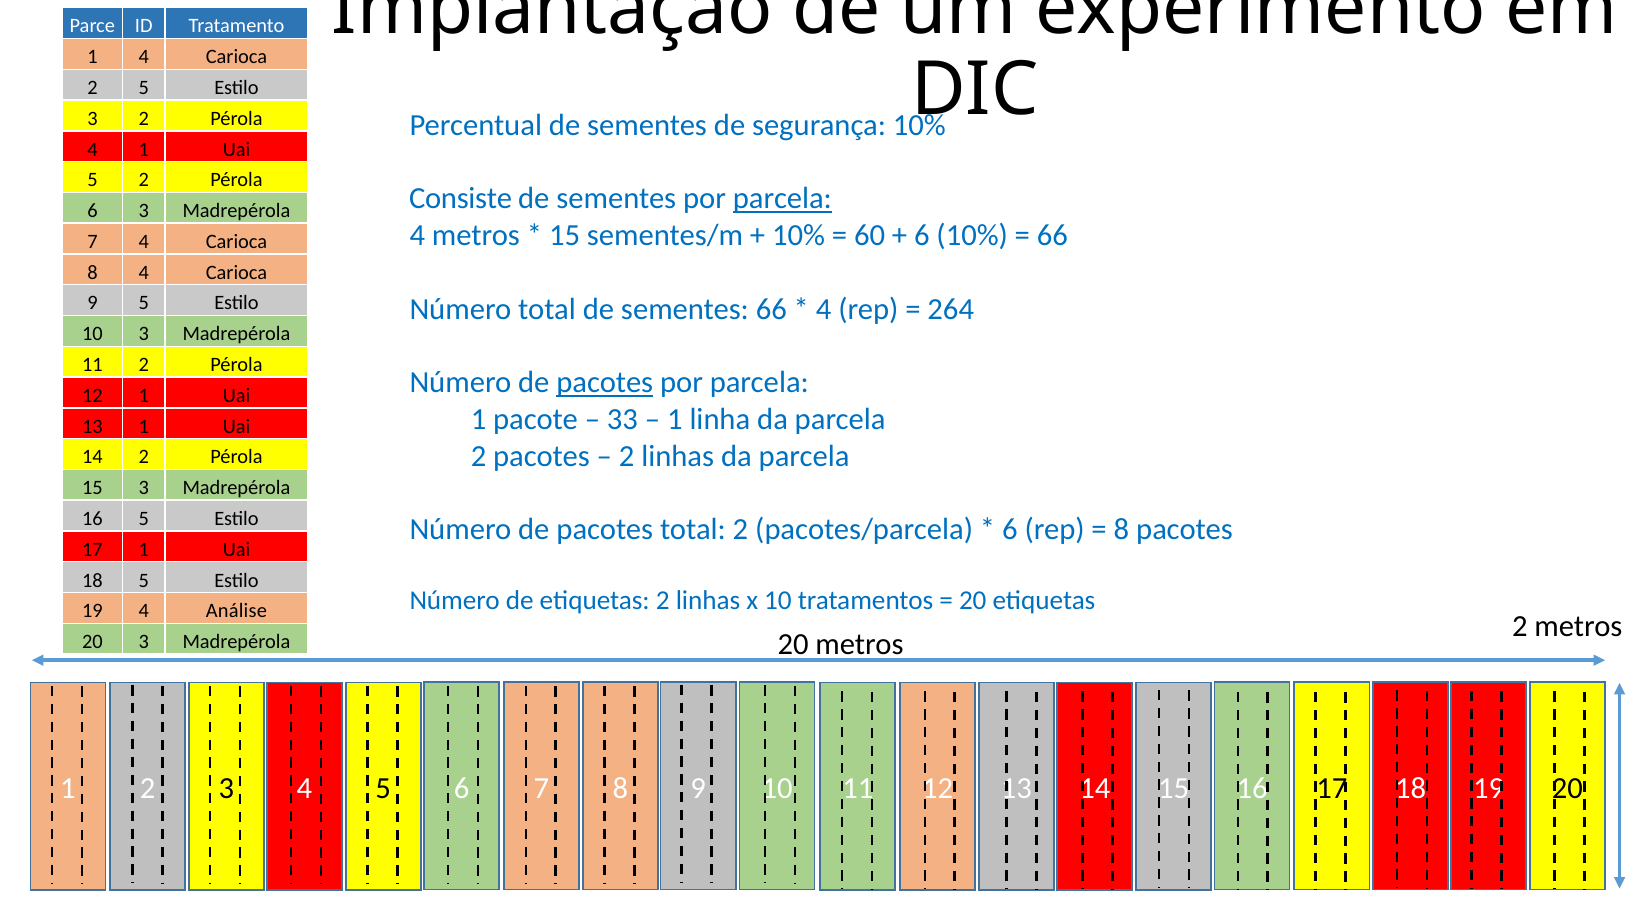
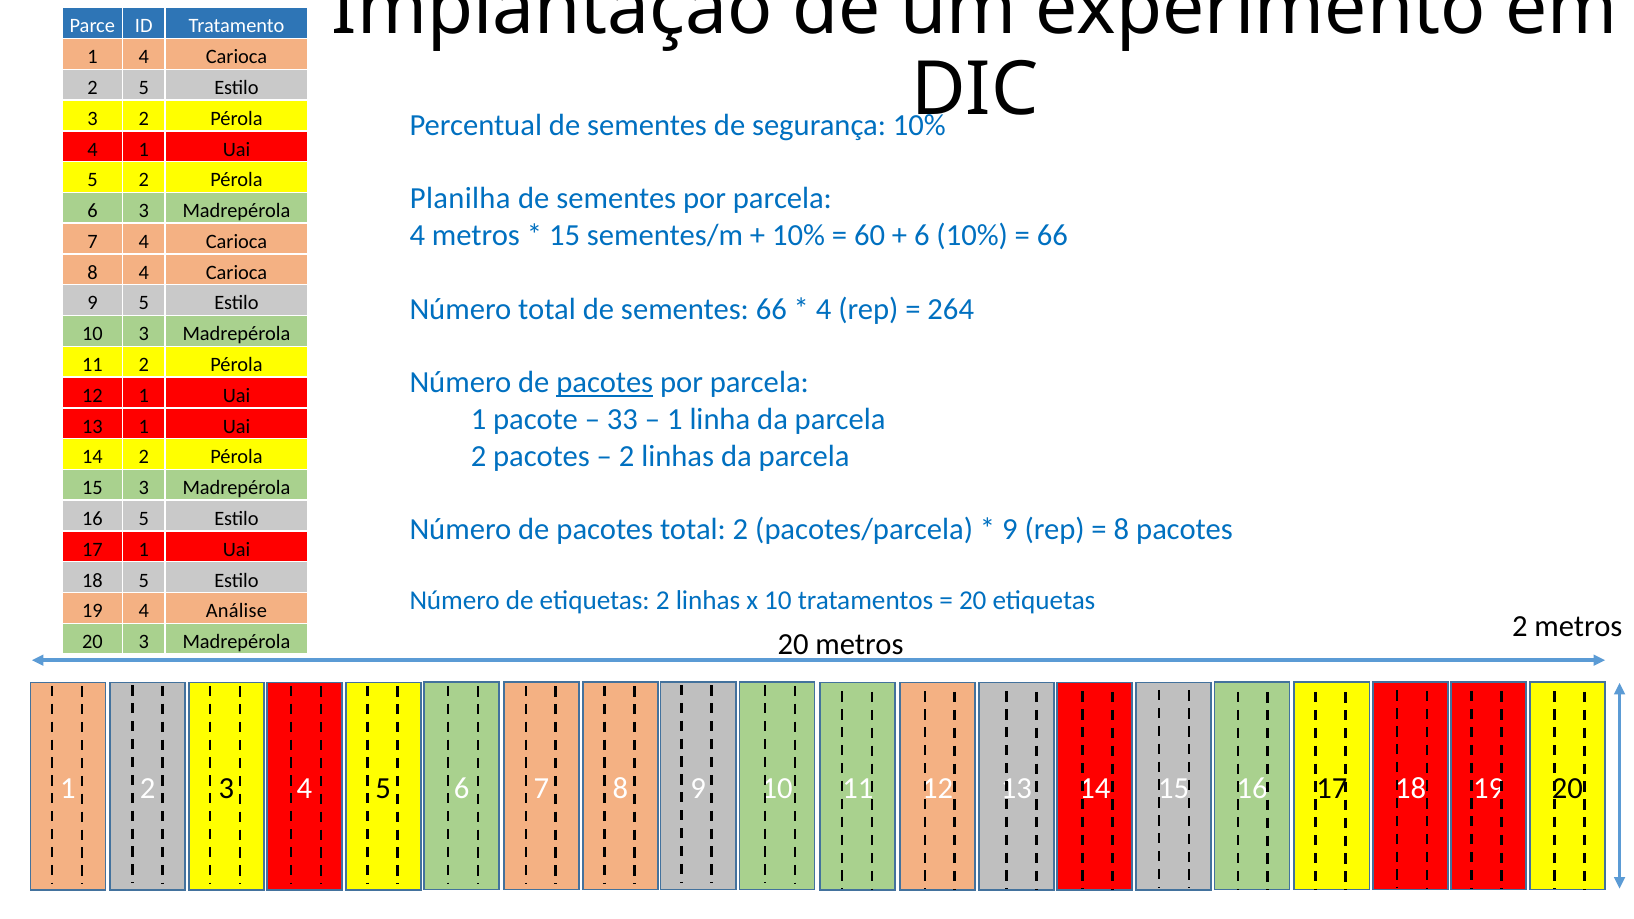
Consiste: Consiste -> Planilha
parcela at (782, 199) underline: present -> none
6 at (1010, 530): 6 -> 9
